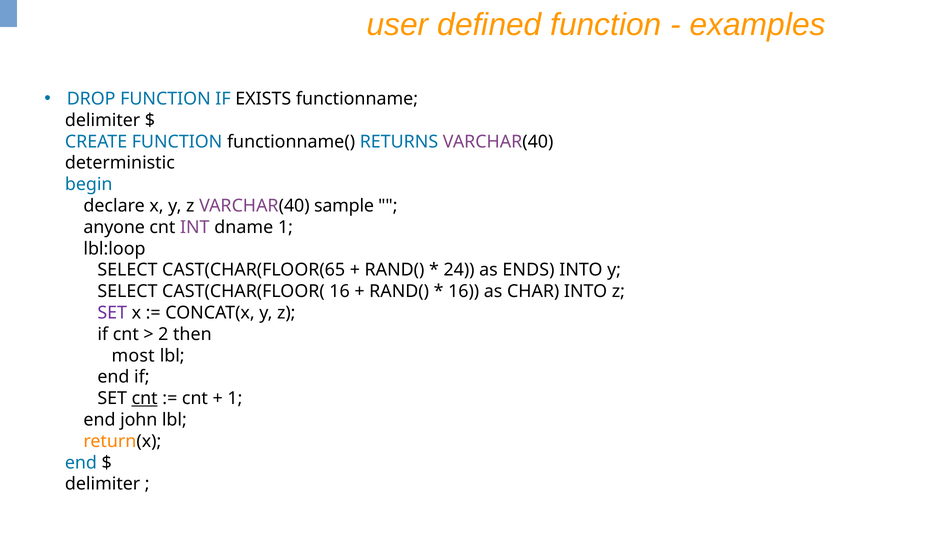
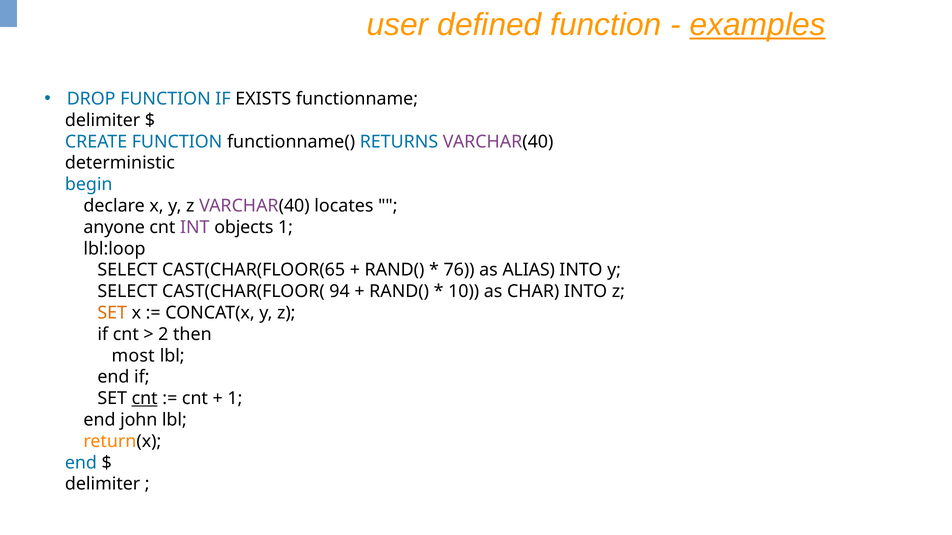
examples underline: none -> present
sample: sample -> locates
dname: dname -> objects
24: 24 -> 76
ENDS: ENDS -> ALIAS
CAST(CHAR(FLOOR( 16: 16 -> 94
16 at (464, 292): 16 -> 10
SET at (112, 313) colour: purple -> orange
